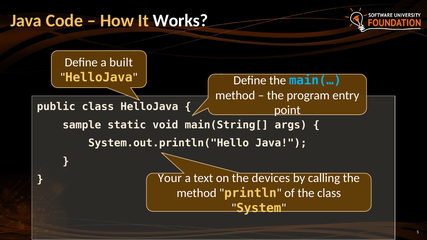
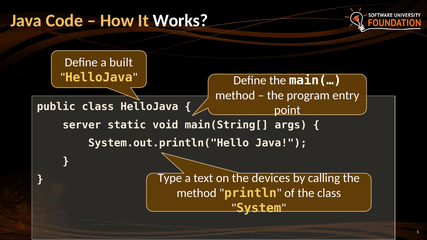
main(… colour: light blue -> white
sample: sample -> server
Your: Your -> Type
